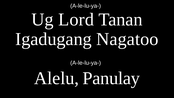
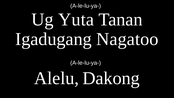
Lord: Lord -> Yuta
Panulay: Panulay -> Dakong
